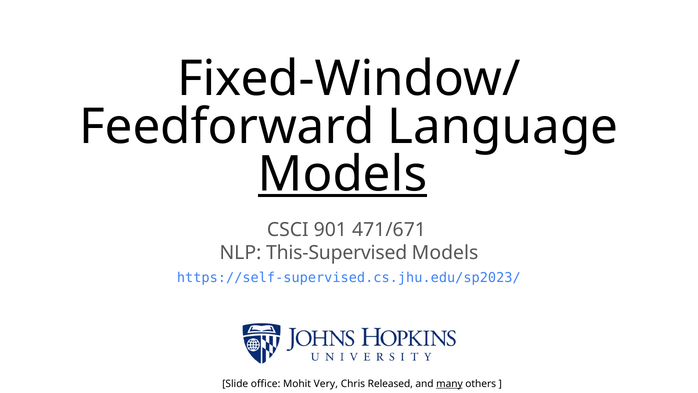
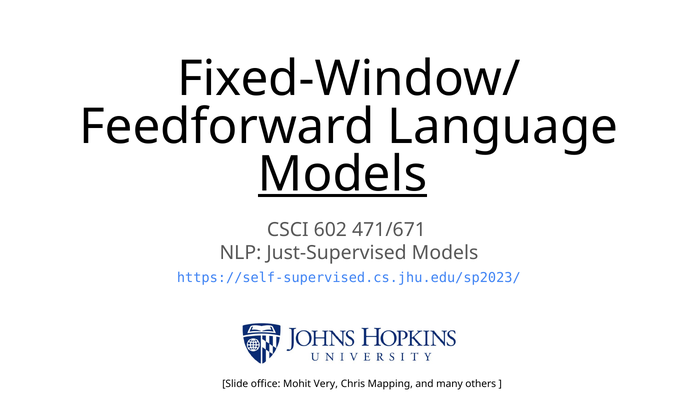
901: 901 -> 602
This-Supervised: This-Supervised -> Just-Supervised
Released: Released -> Mapping
many underline: present -> none
